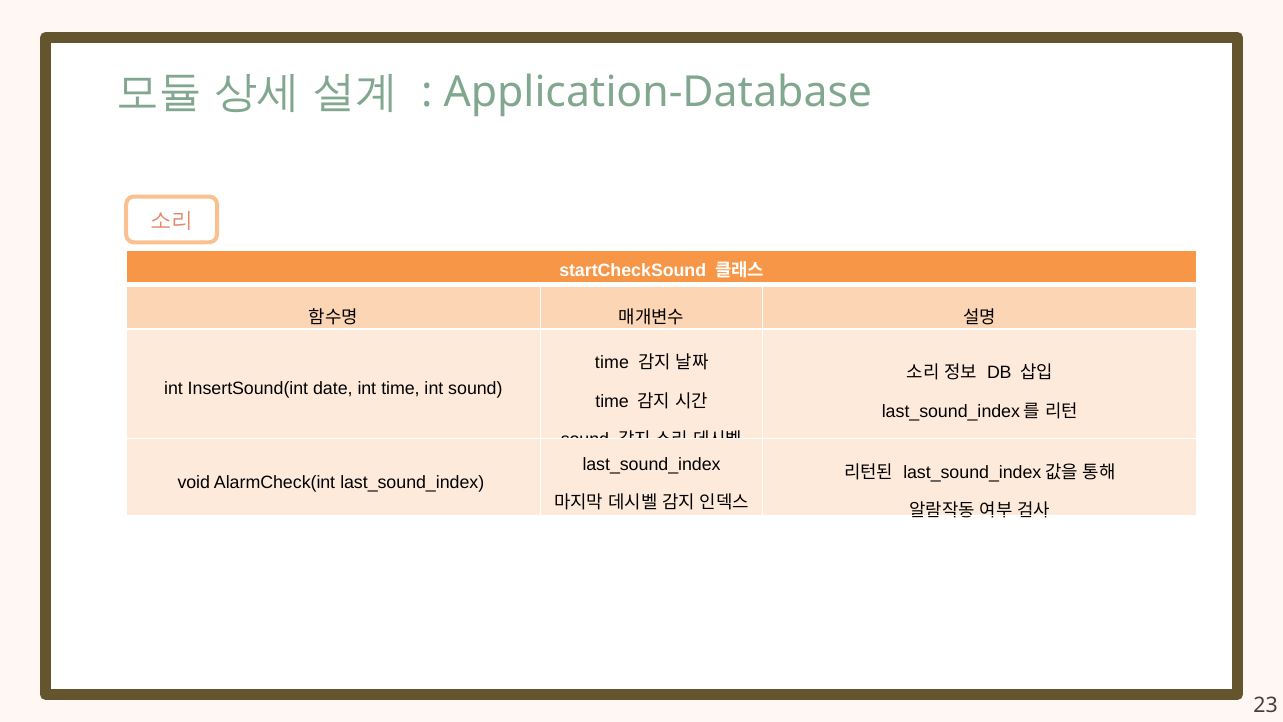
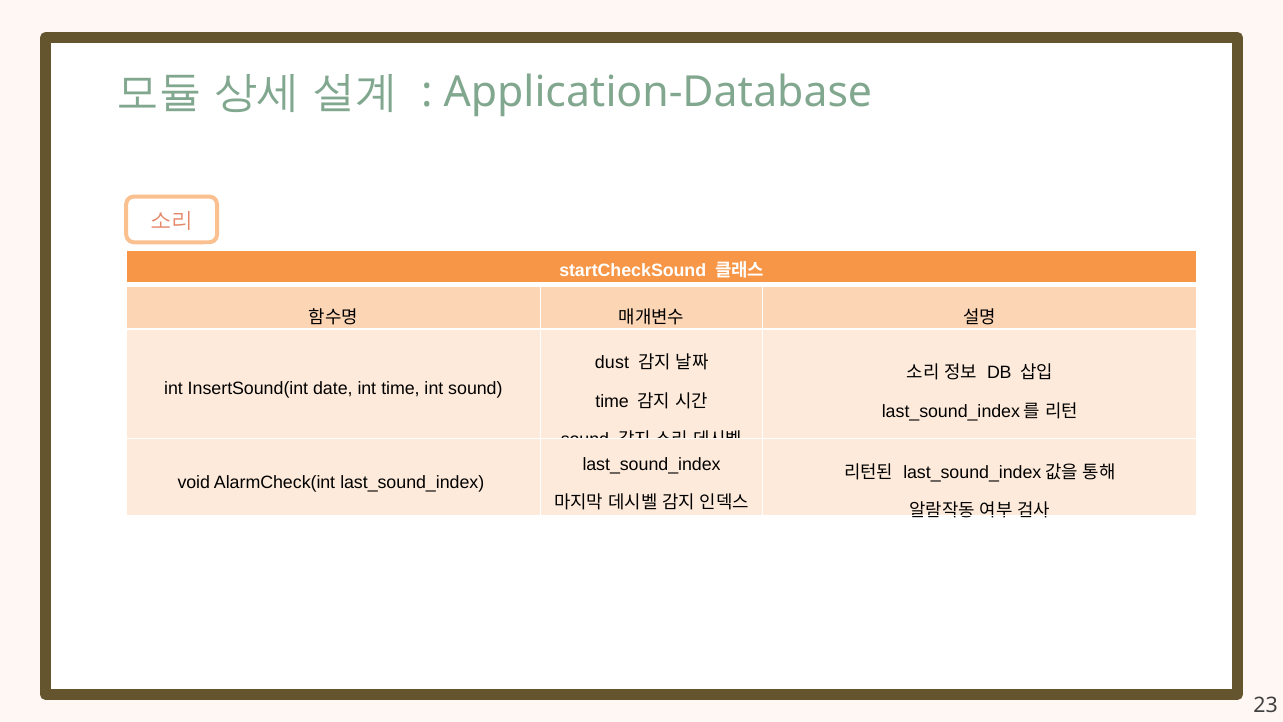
time at (612, 363): time -> dust
